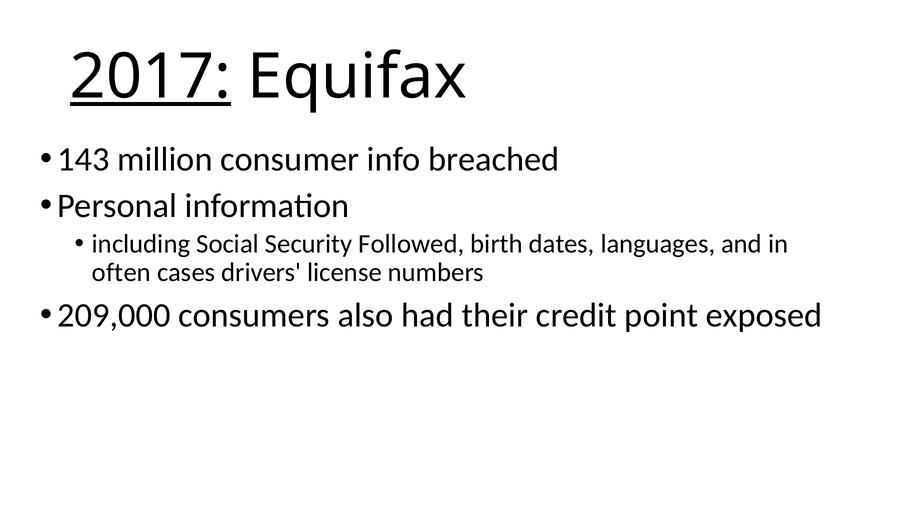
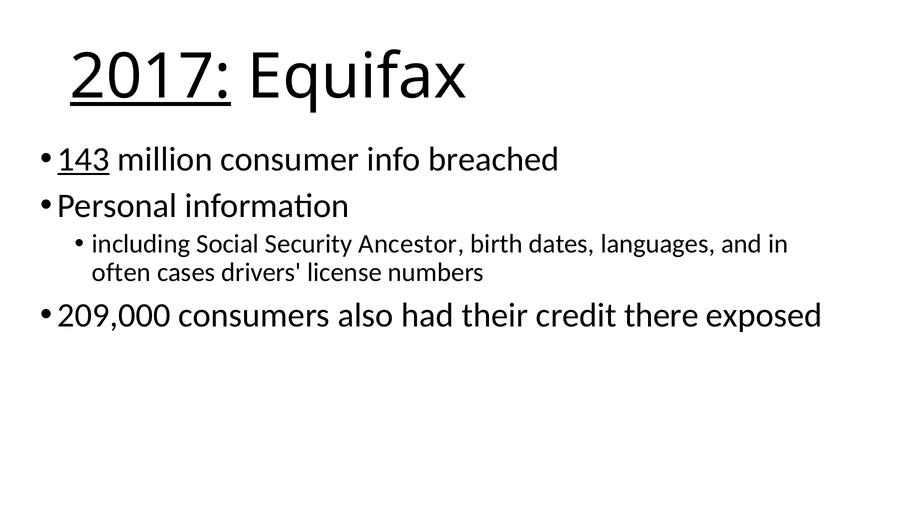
143 underline: none -> present
Followed: Followed -> Ancestor
point: point -> there
